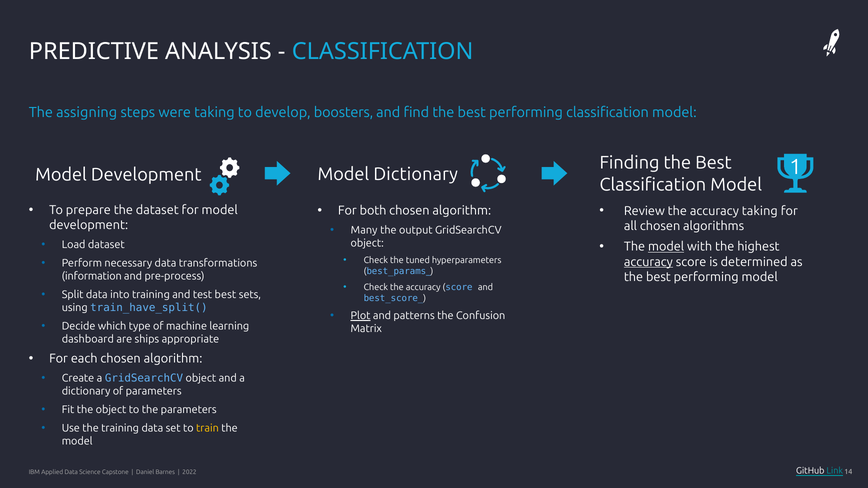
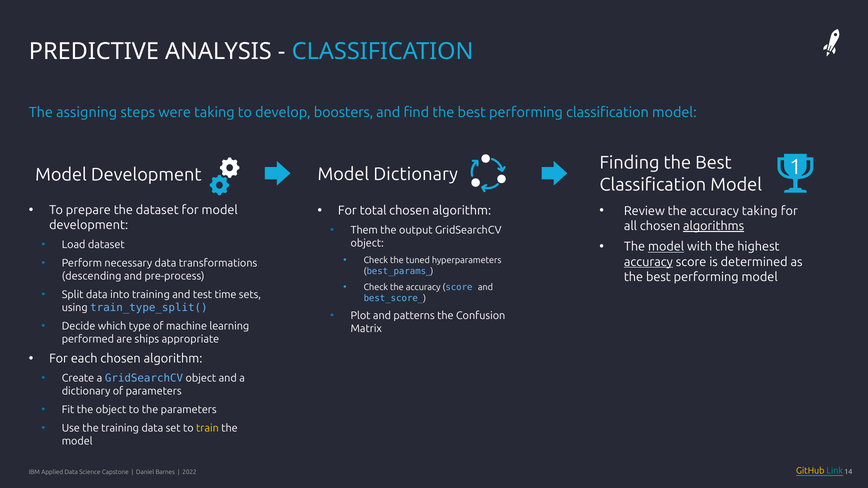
both: both -> total
algorithms underline: none -> present
Many: Many -> Them
information: information -> descending
test best: best -> time
train_have_split(: train_have_split( -> train_type_split(
Plot underline: present -> none
dashboard: dashboard -> performed
GitHub colour: white -> yellow
